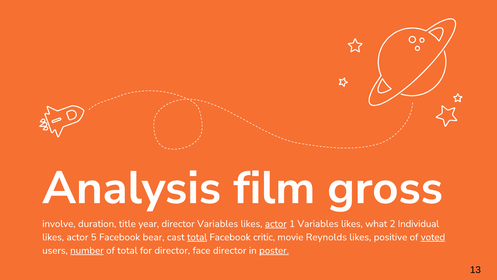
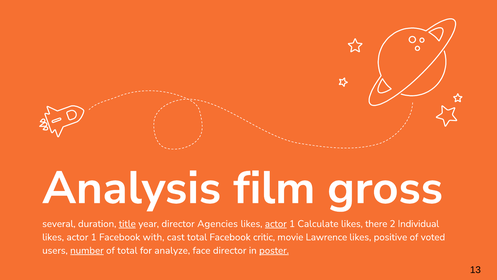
involve: involve -> several
title underline: none -> present
director Variables: Variables -> Agencies
1 Variables: Variables -> Calculate
what: what -> there
5 at (94, 237): 5 -> 1
bear: bear -> with
total at (197, 237) underline: present -> none
Reynolds: Reynolds -> Lawrence
voted underline: present -> none
for director: director -> analyze
